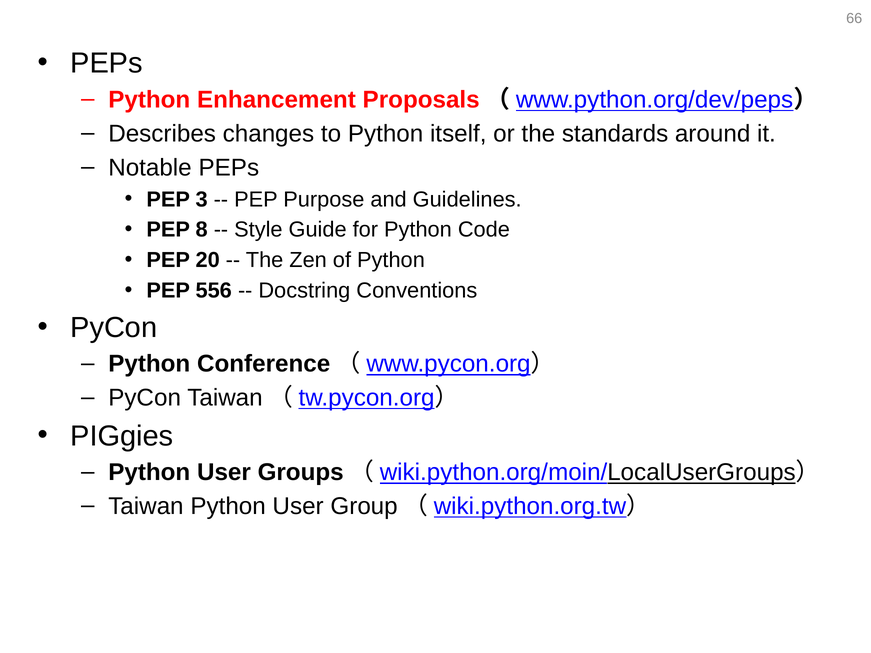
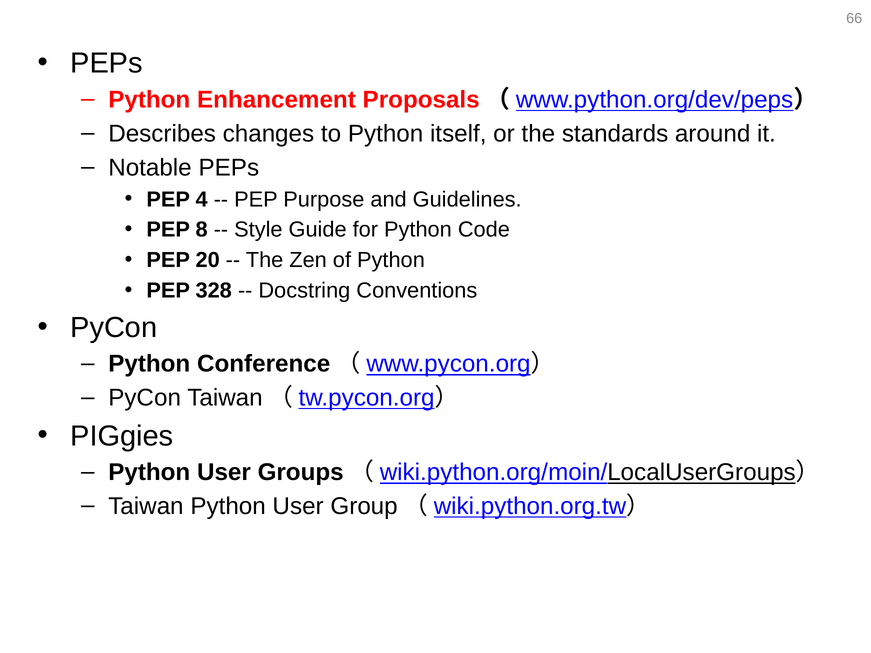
3: 3 -> 4
556: 556 -> 328
